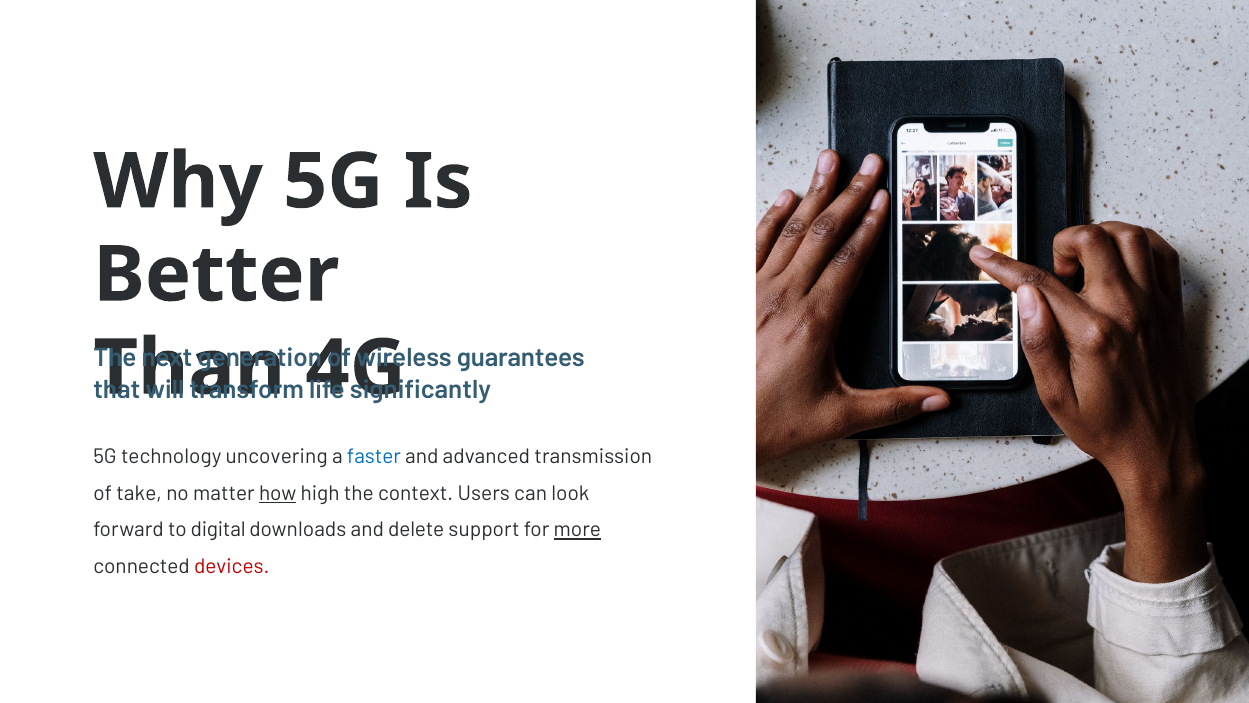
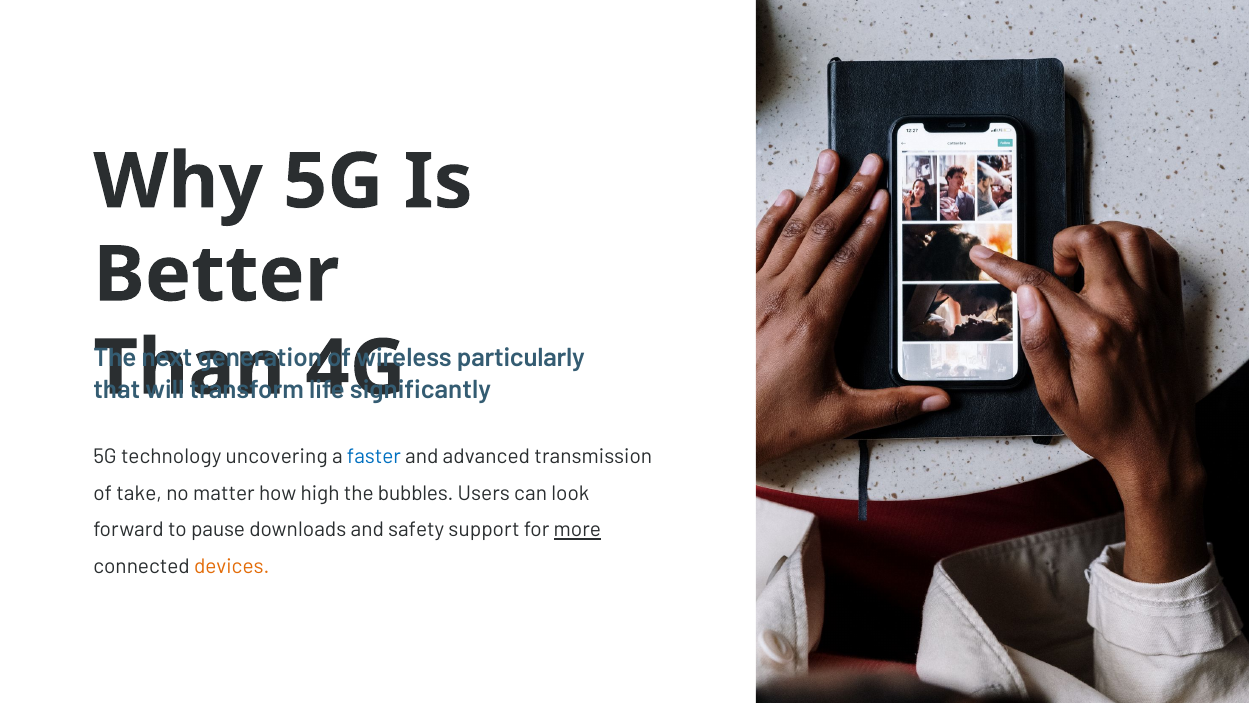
guarantees: guarantees -> particularly
how underline: present -> none
context: context -> bubbles
digital: digital -> pause
delete: delete -> safety
devices colour: red -> orange
